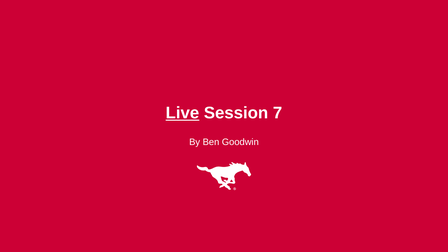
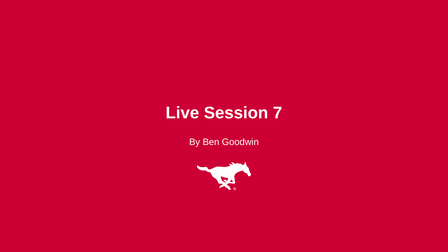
Live underline: present -> none
